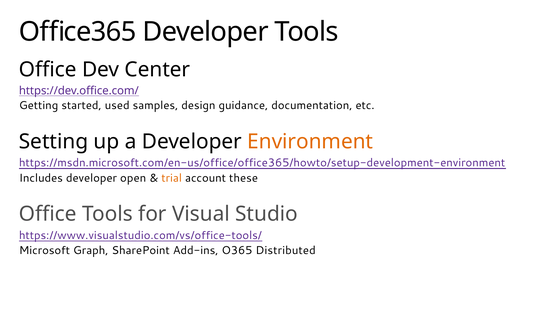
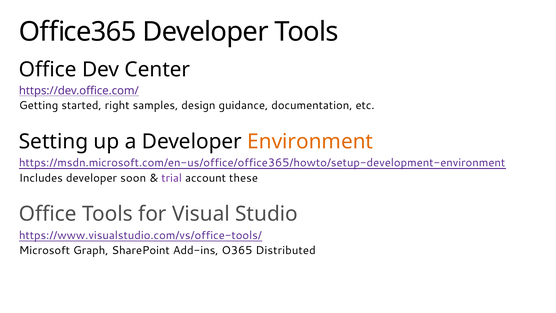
used: used -> right
open: open -> soon
trial colour: orange -> purple
